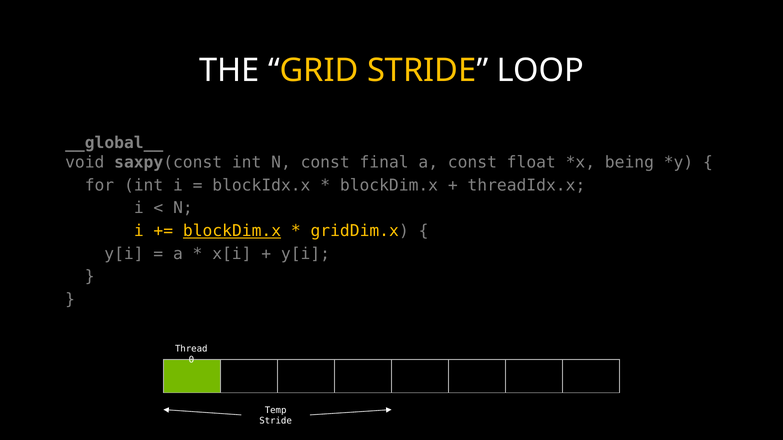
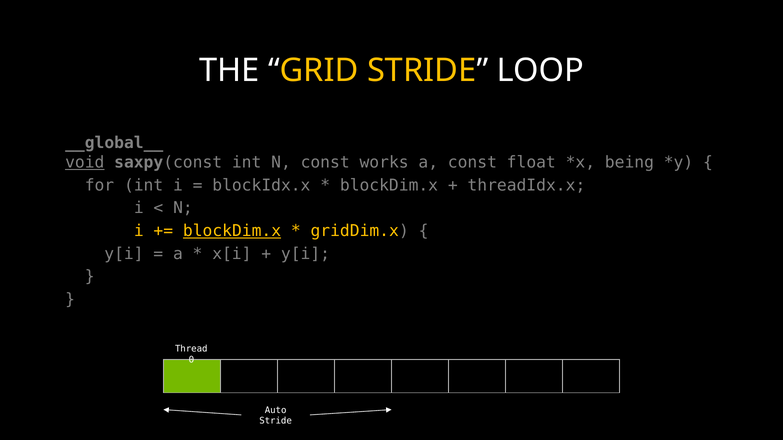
void underline: none -> present
final: final -> works
Temp: Temp -> Auto
